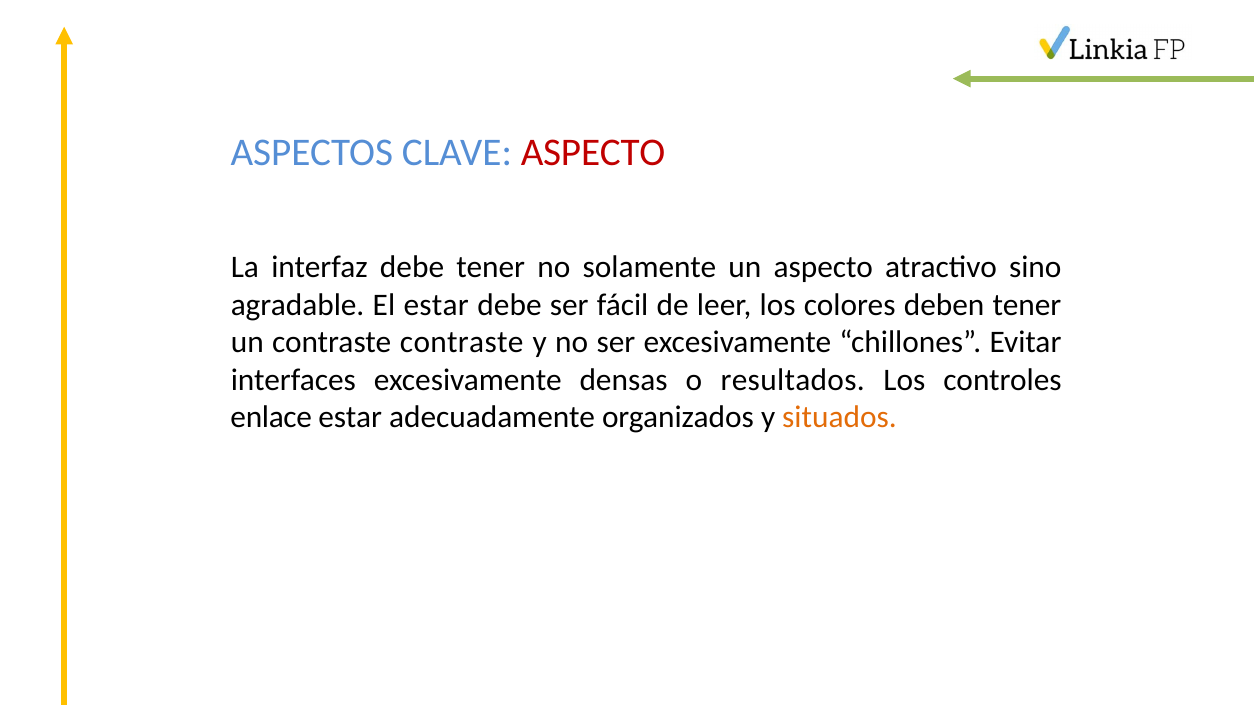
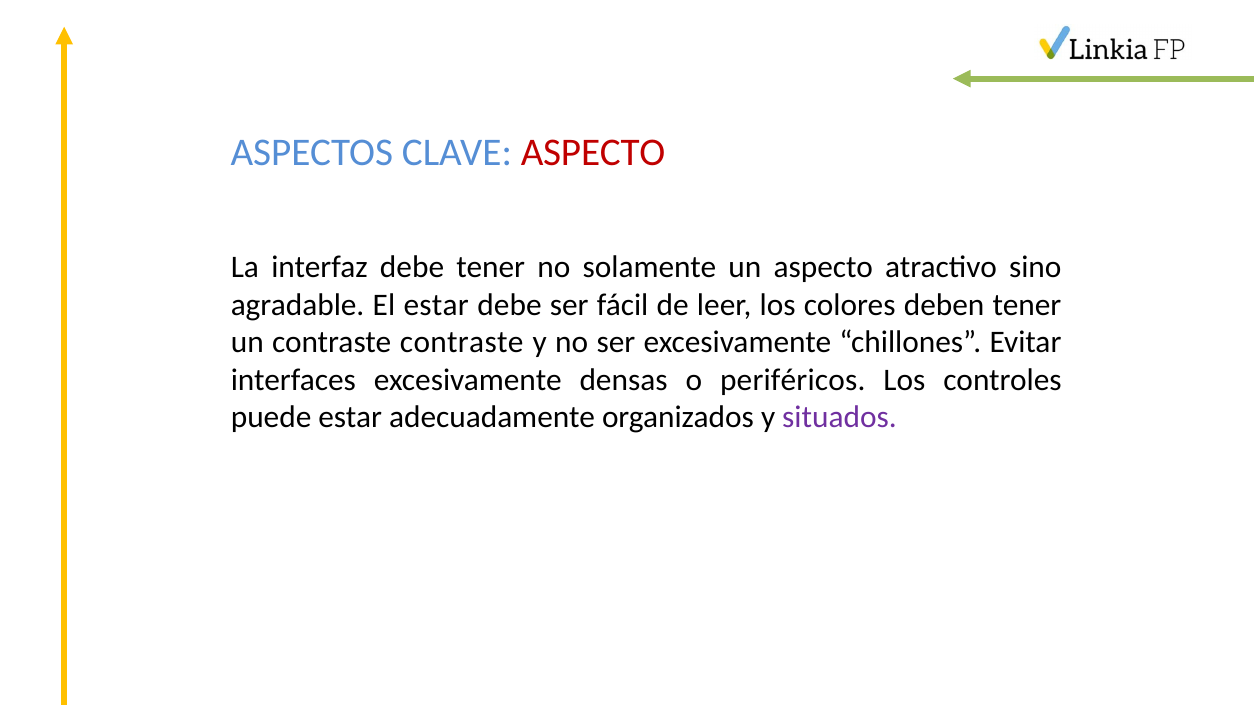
resultados: resultados -> periféricos
enlace: enlace -> puede
situados colour: orange -> purple
